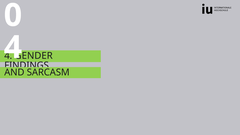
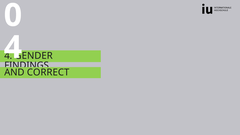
SARCASM: SARCASM -> CORRECT
